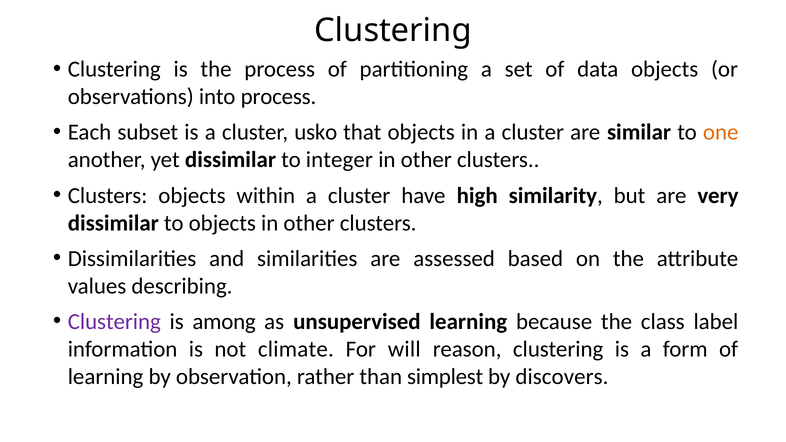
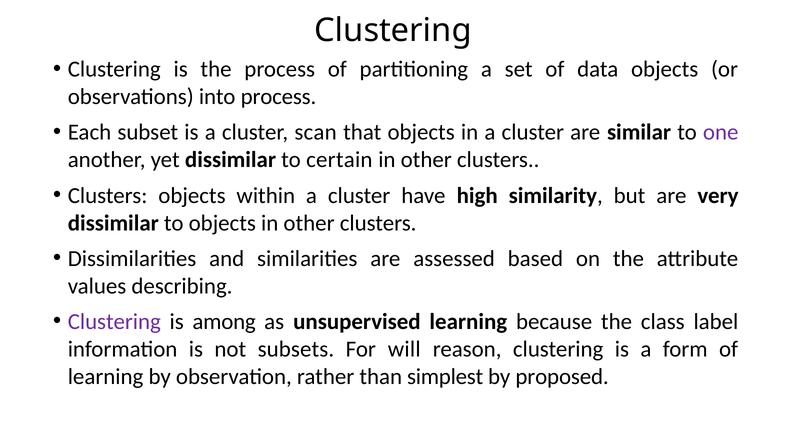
usko: usko -> scan
one colour: orange -> purple
integer: integer -> certain
climate: climate -> subsets
discovers: discovers -> proposed
